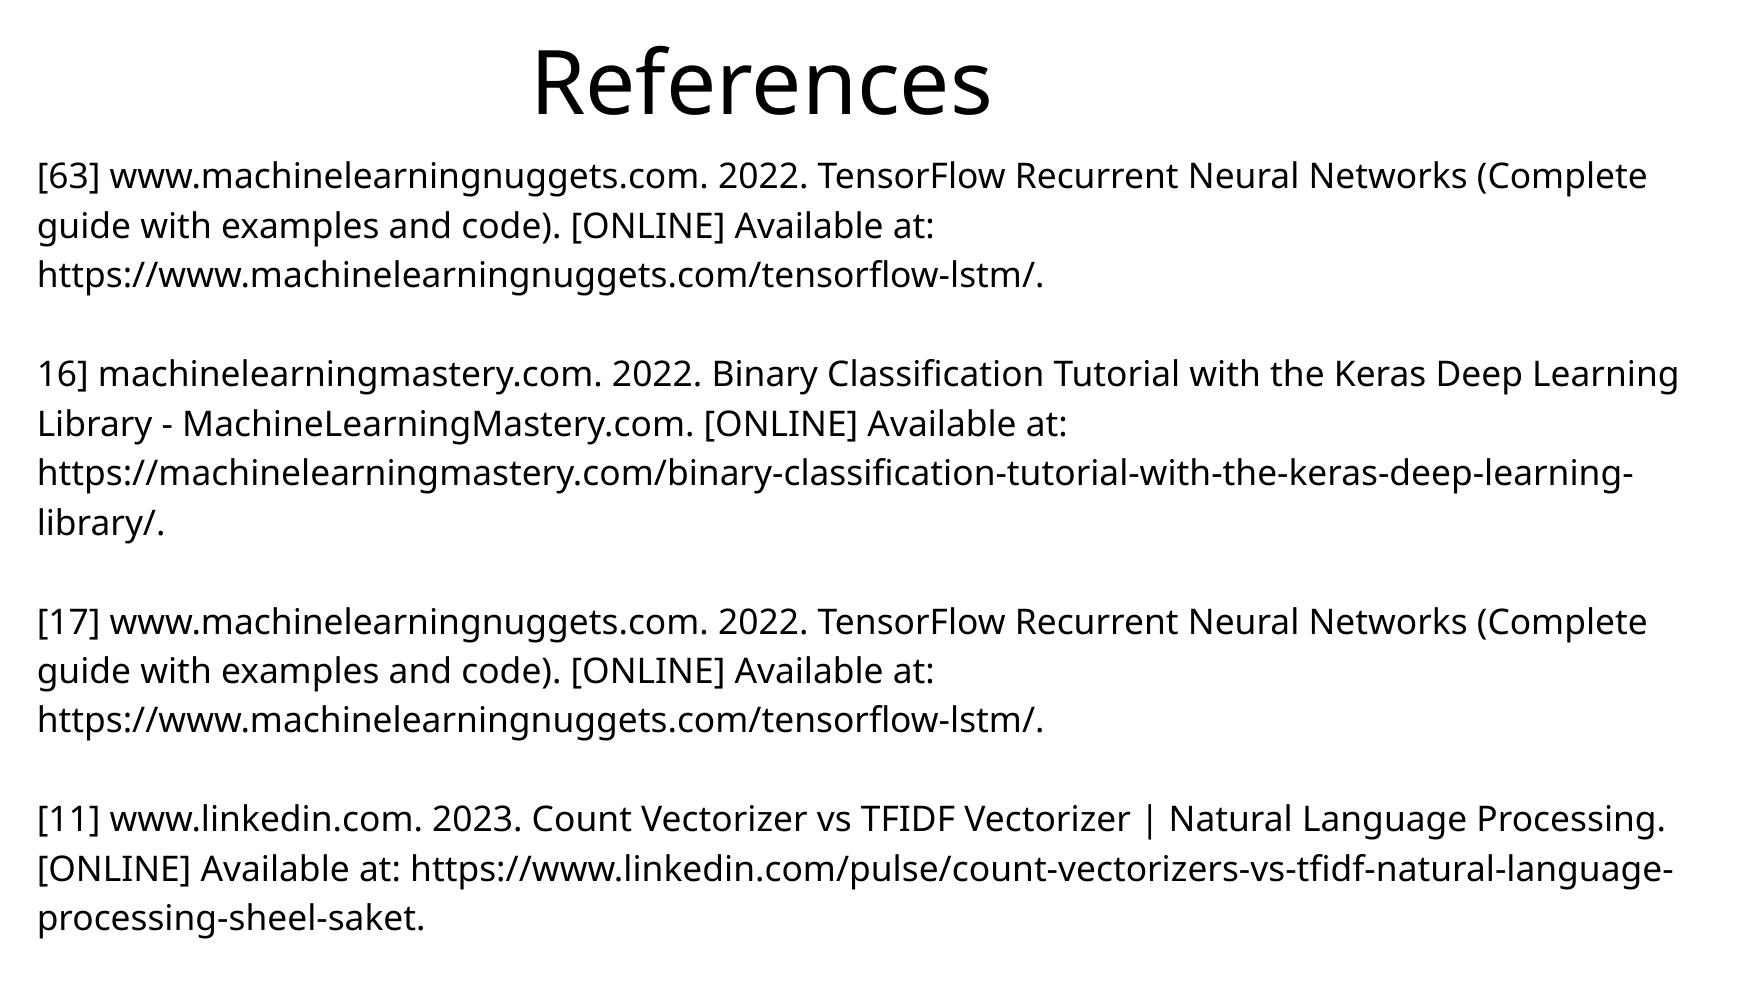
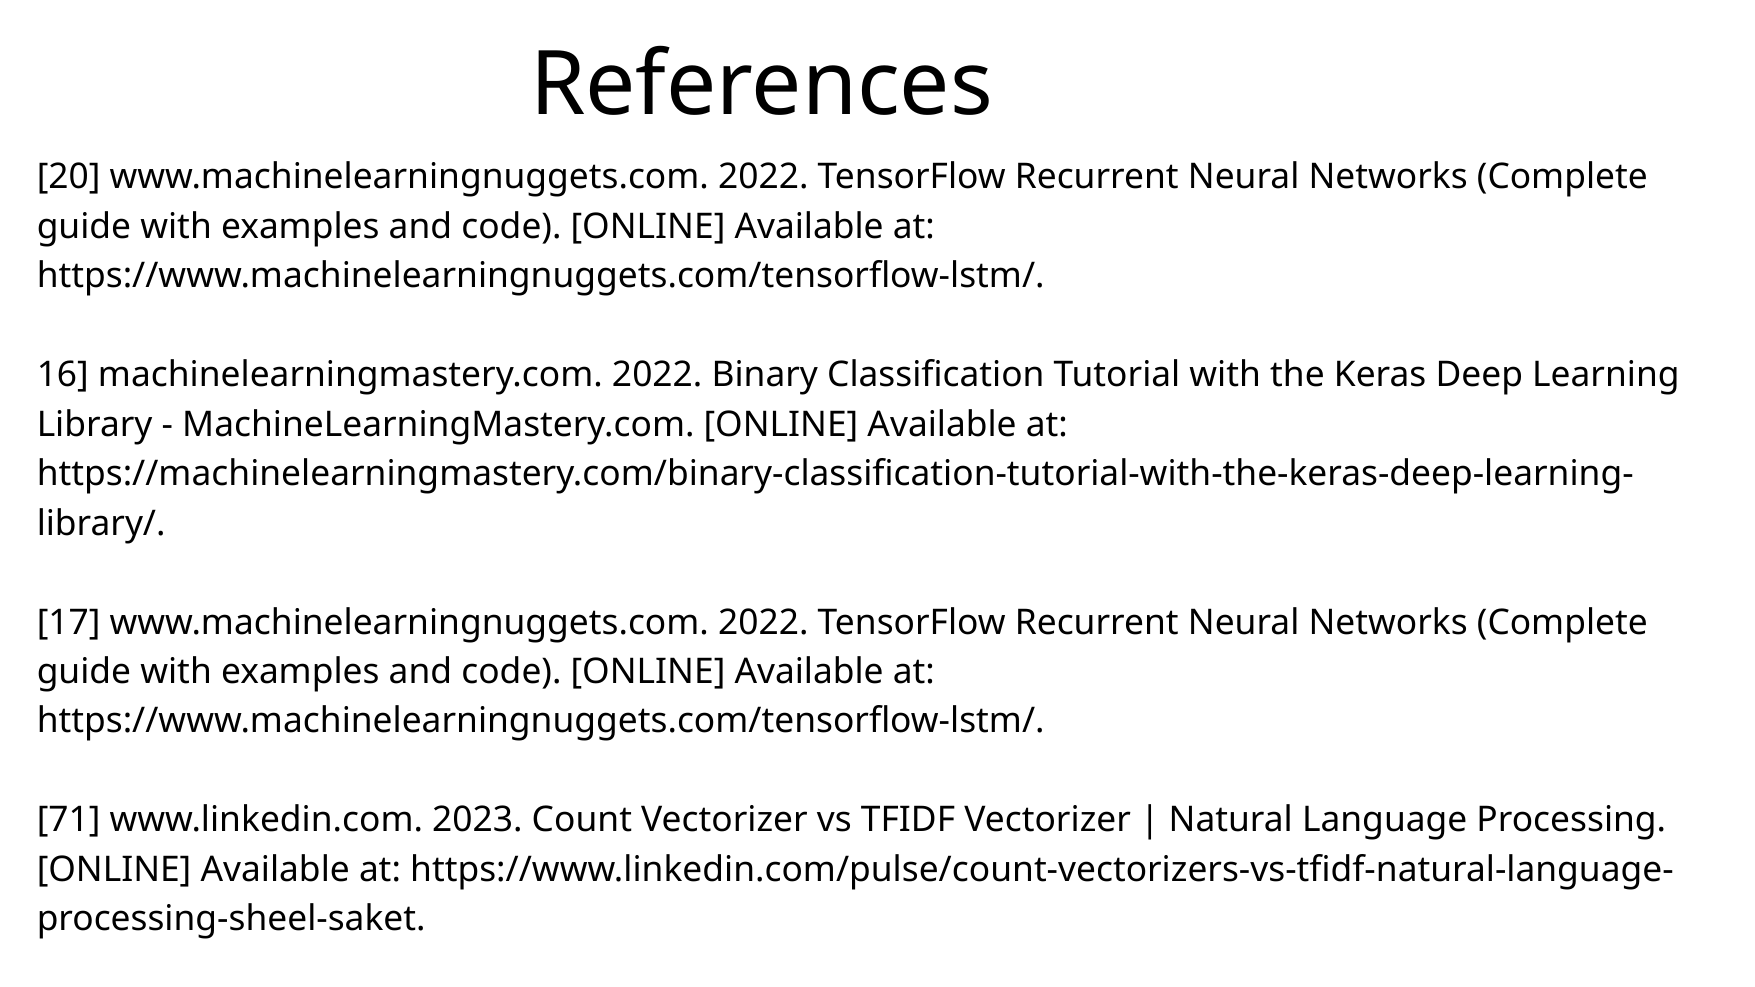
63: 63 -> 20
11: 11 -> 71
